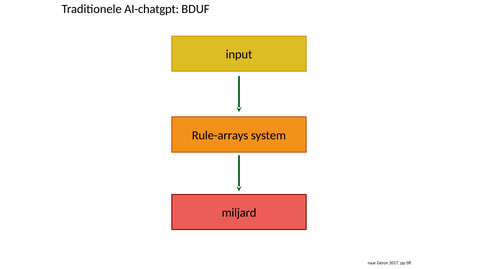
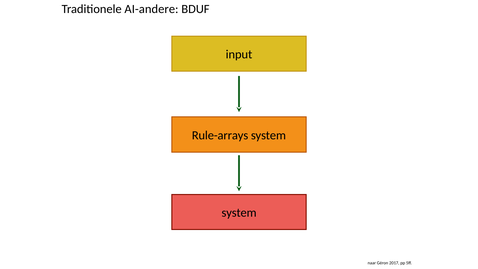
AI-chatgpt: AI-chatgpt -> AI-andere
miljard at (239, 213): miljard -> system
